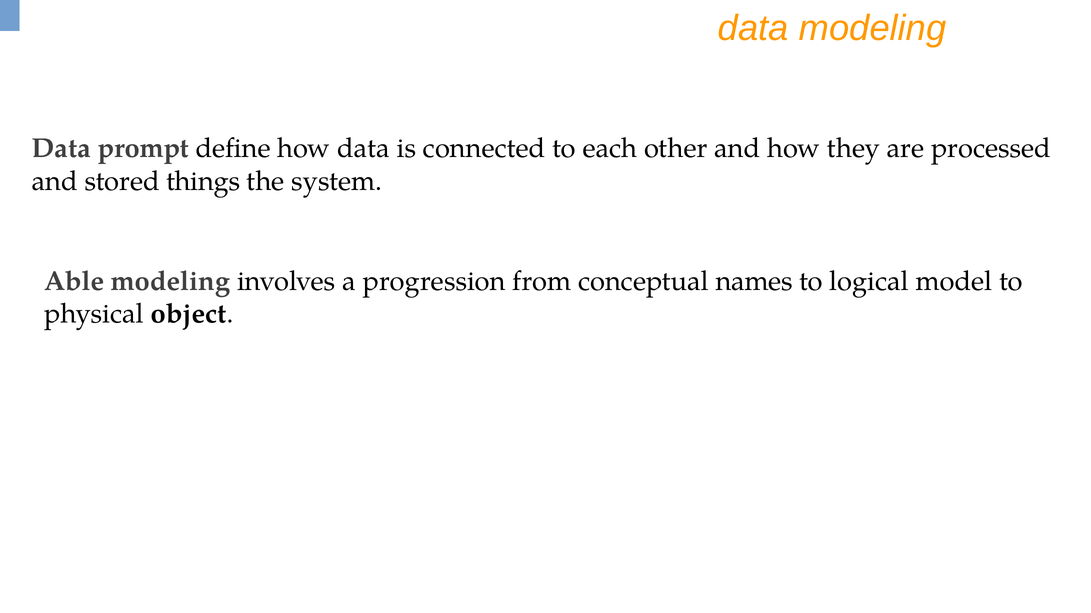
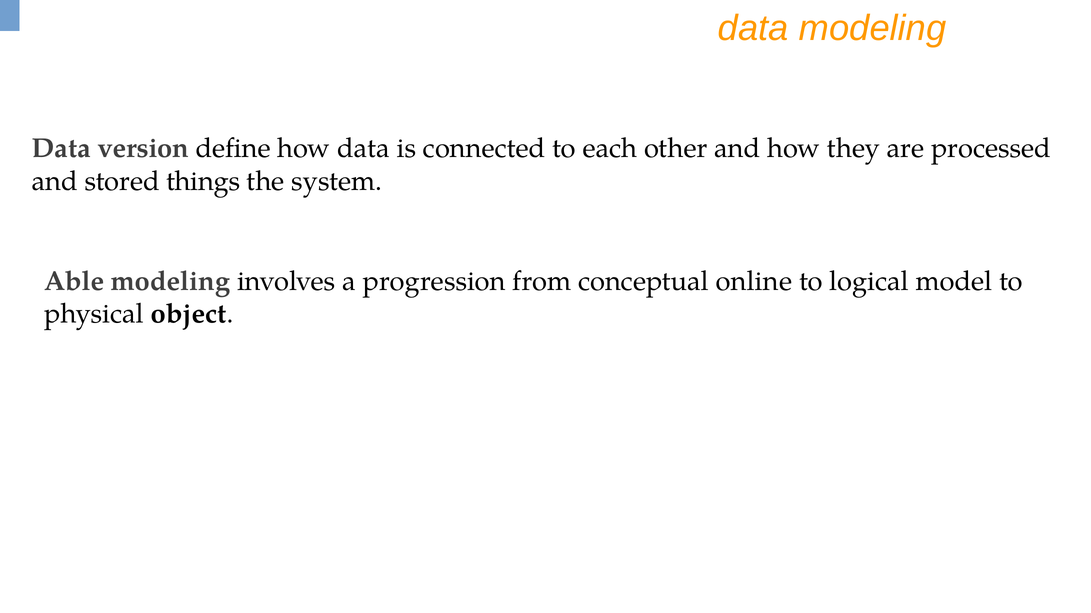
prompt: prompt -> version
names: names -> online
